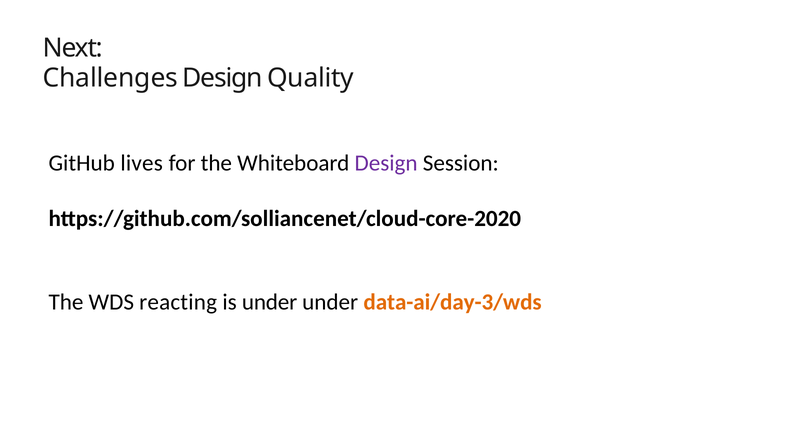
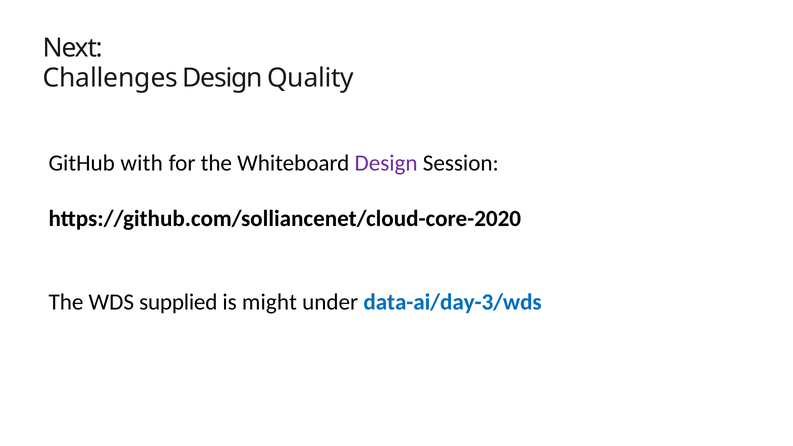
lives: lives -> with
reacting: reacting -> supplied
is under: under -> might
data-ai/day-3/wds colour: orange -> blue
